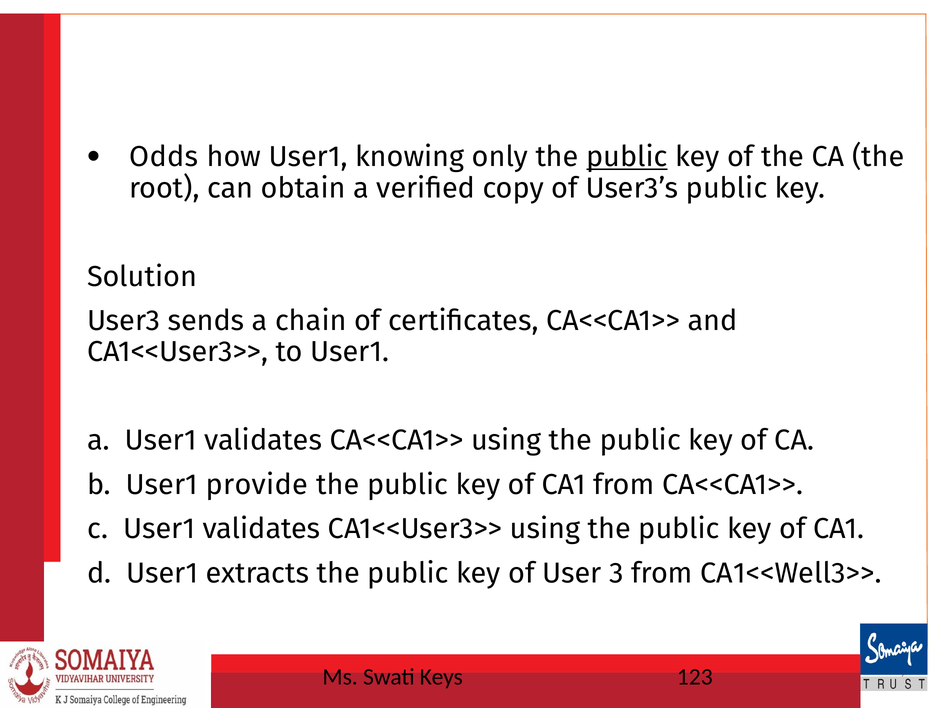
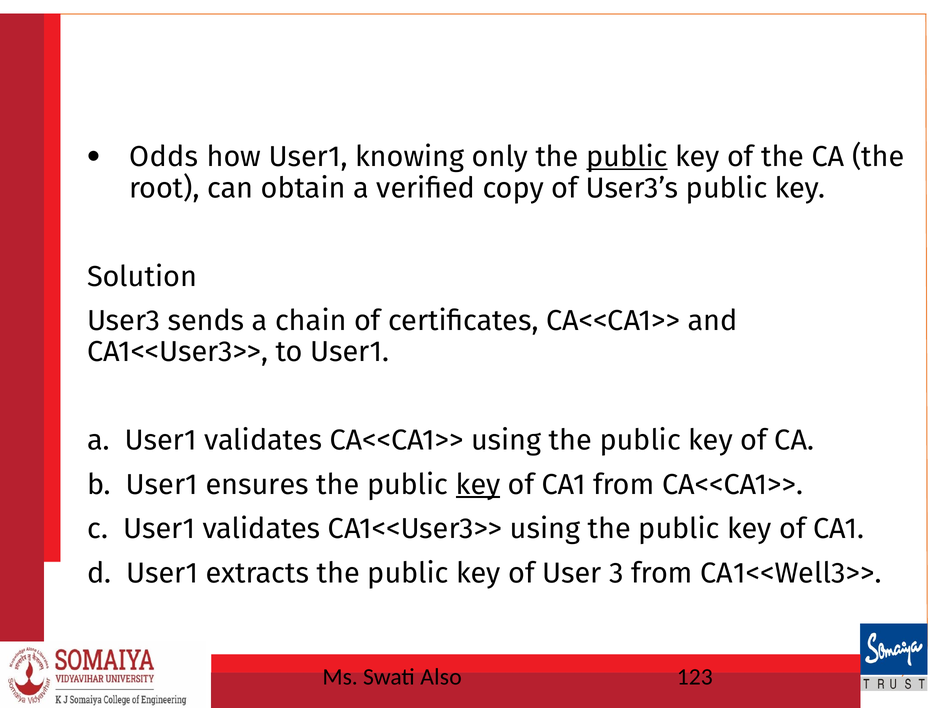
provide: provide -> ensures
key at (478, 485) underline: none -> present
Keys: Keys -> Also
